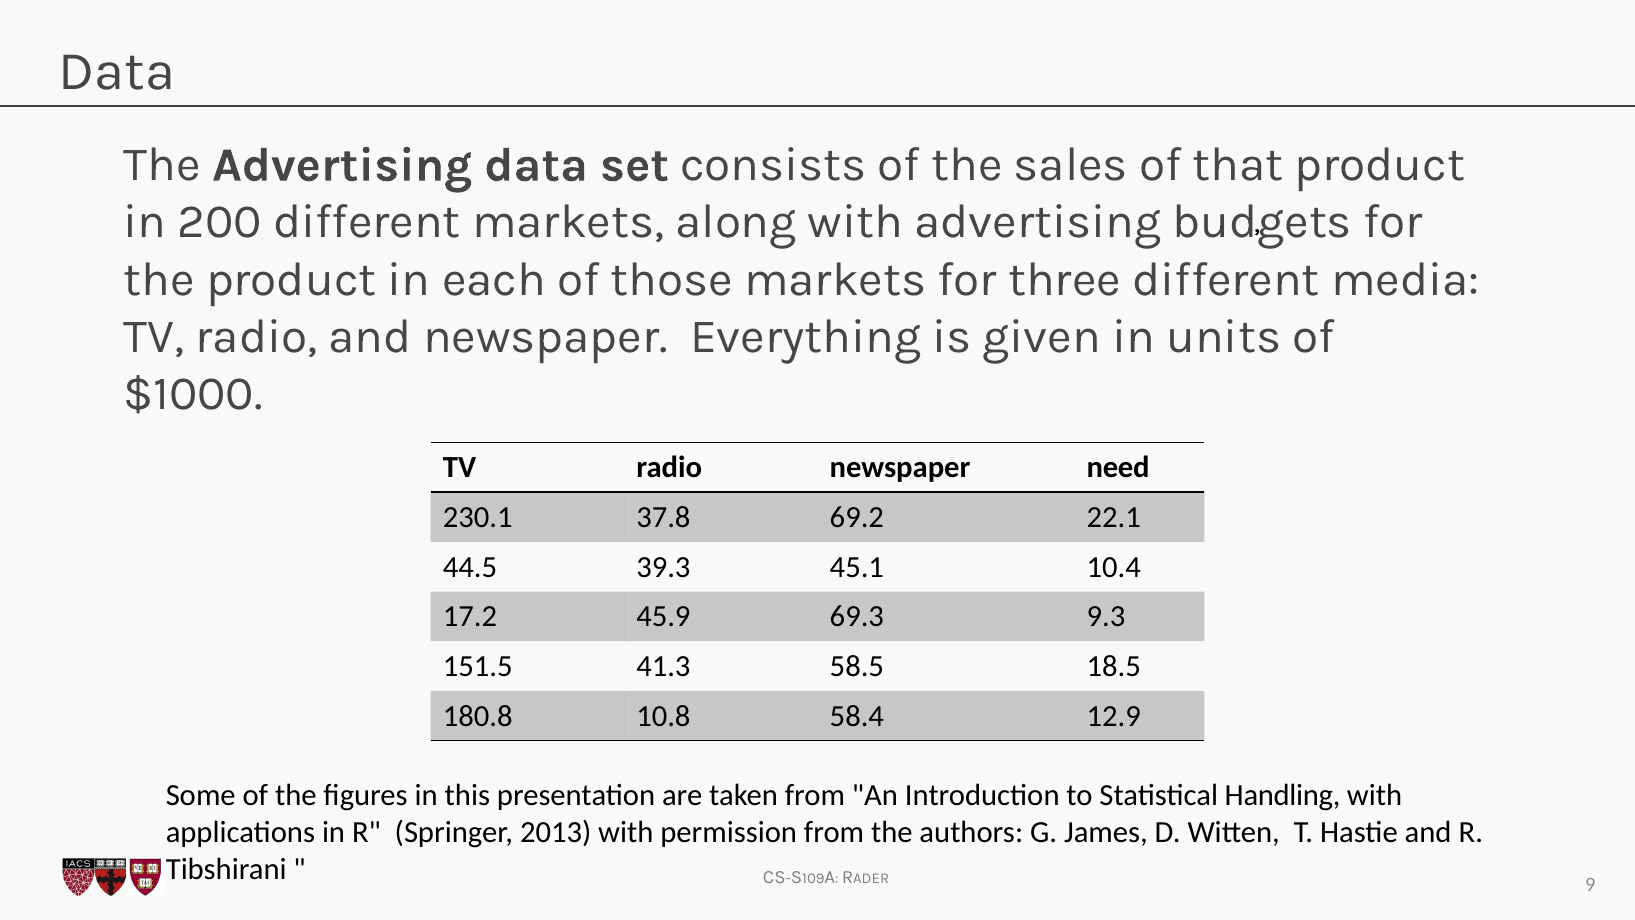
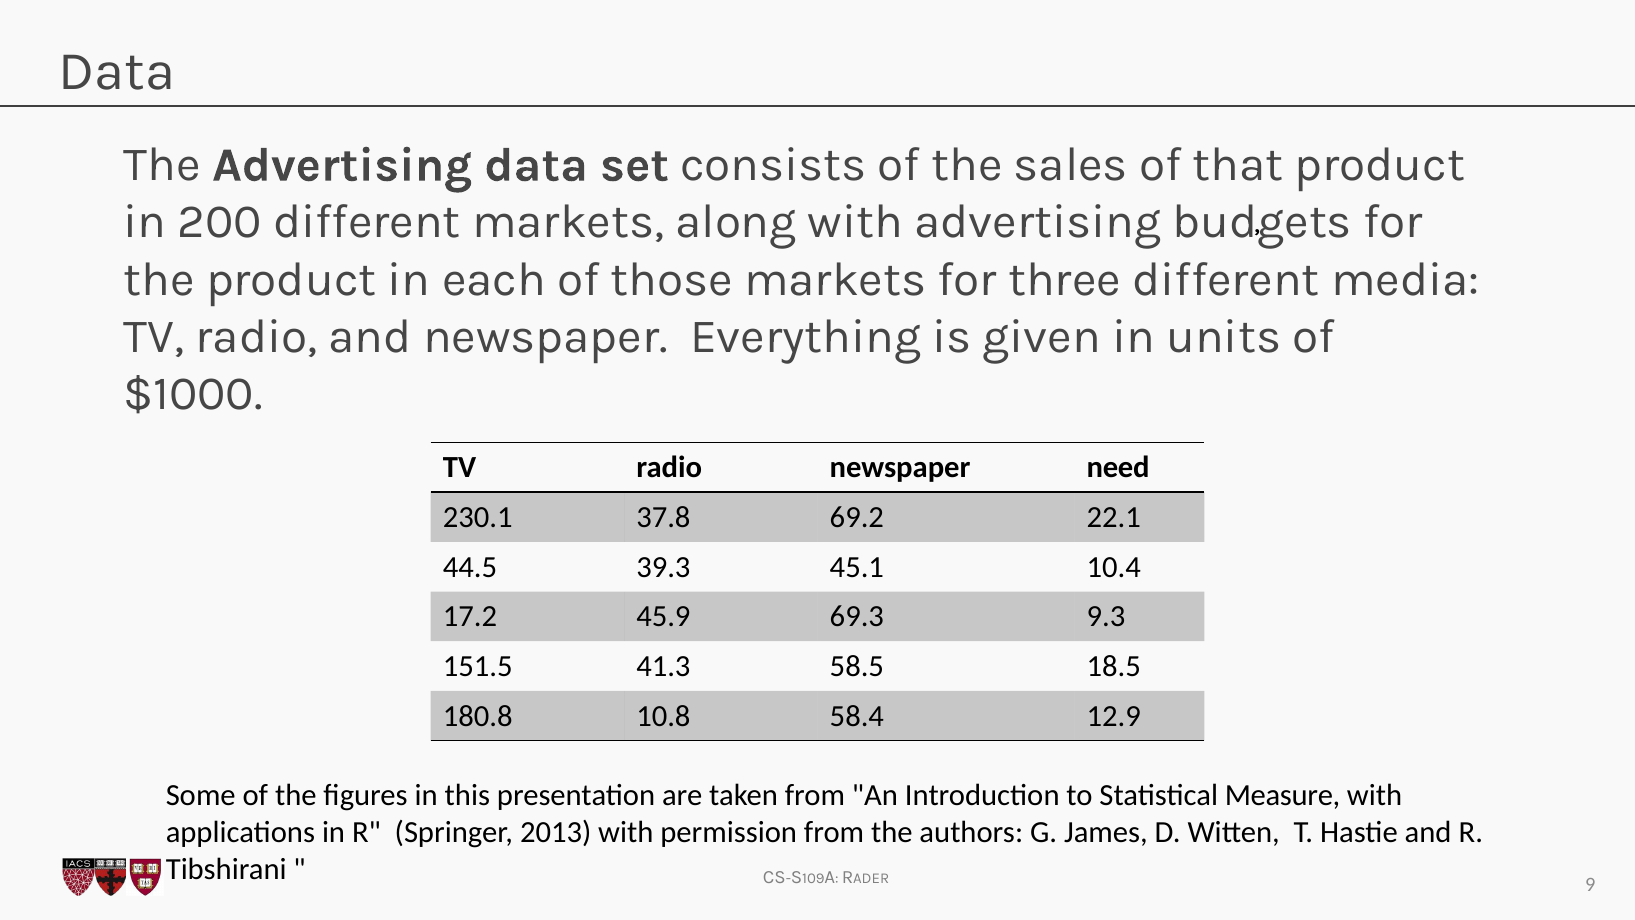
Handling: Handling -> Measure
